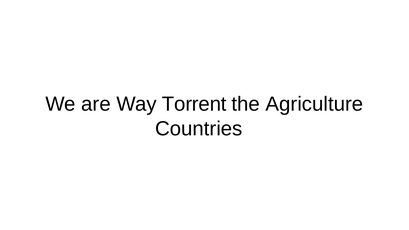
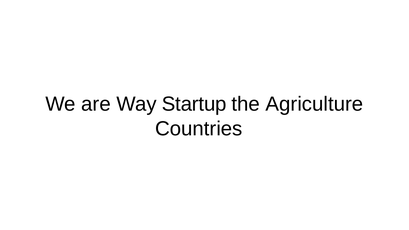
Torrent: Torrent -> Startup
